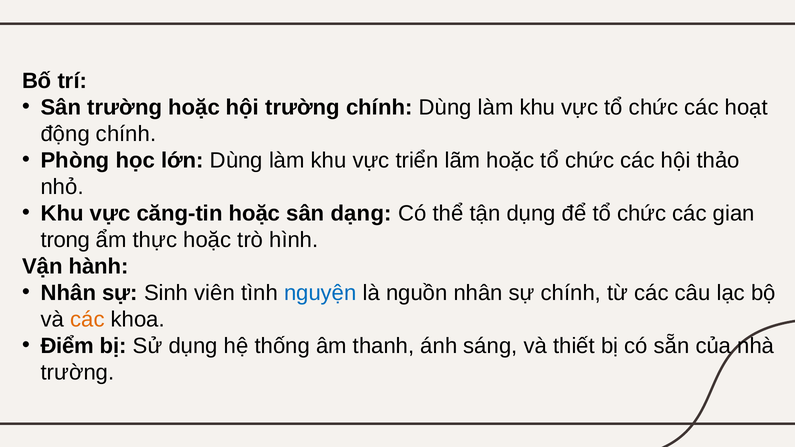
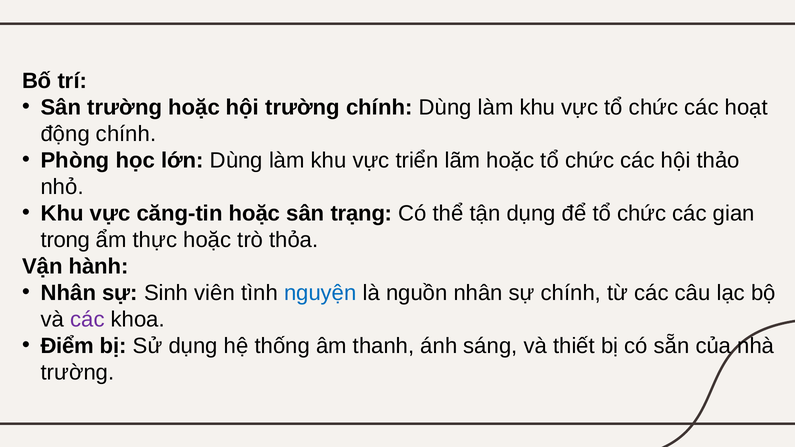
dạng: dạng -> trạng
hình: hình -> thỏa
các at (87, 319) colour: orange -> purple
